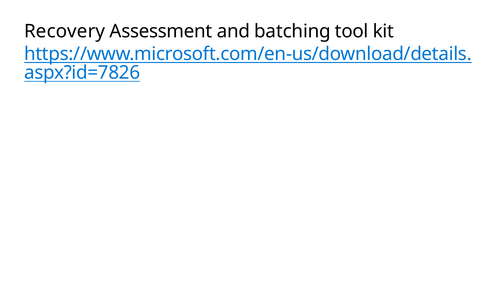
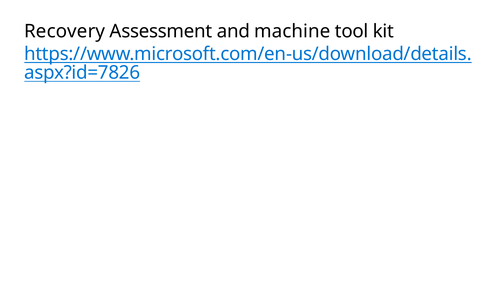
batching: batching -> machine
